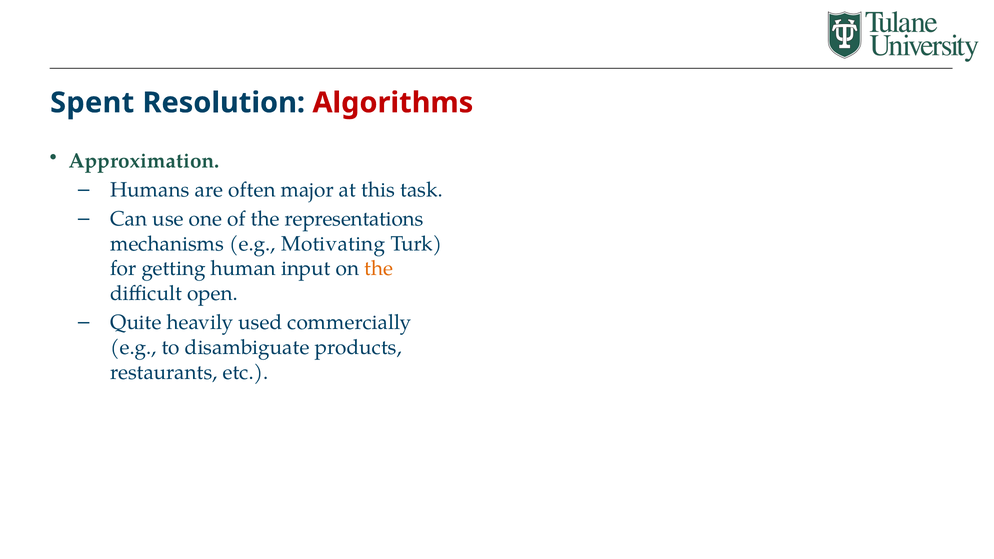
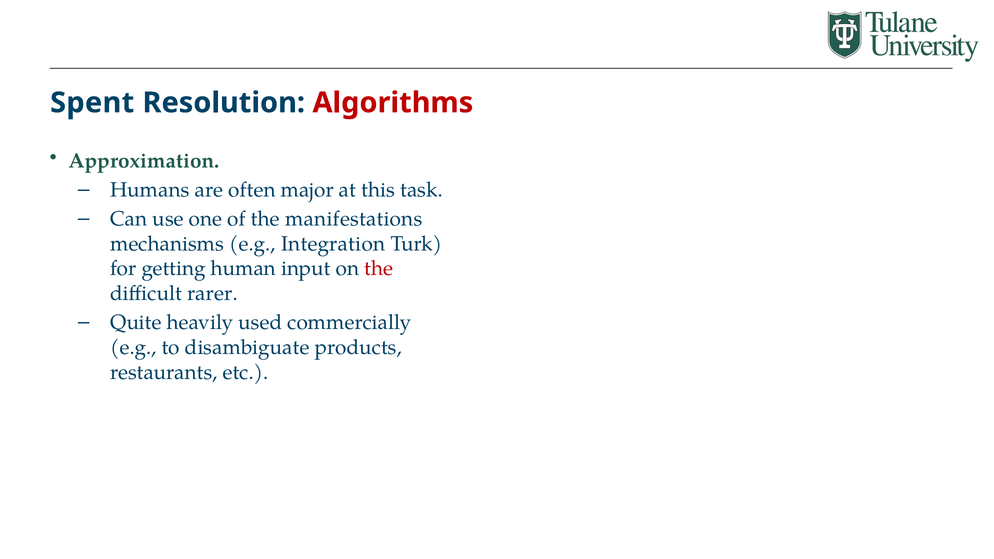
representations: representations -> manifestations
Motivating: Motivating -> Integration
the at (379, 269) colour: orange -> red
open: open -> rarer
